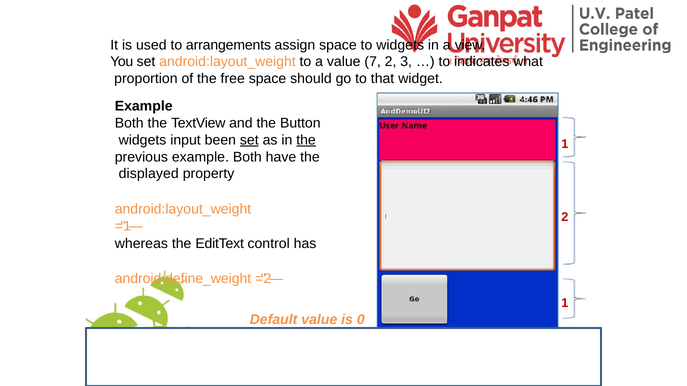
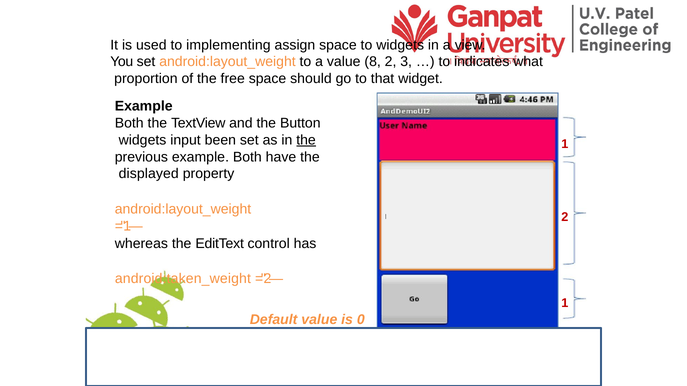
arrangements: arrangements -> implementing
7: 7 -> 8
set at (249, 140) underline: present -> none
android:define_weight: android:define_weight -> android:taken_weight
